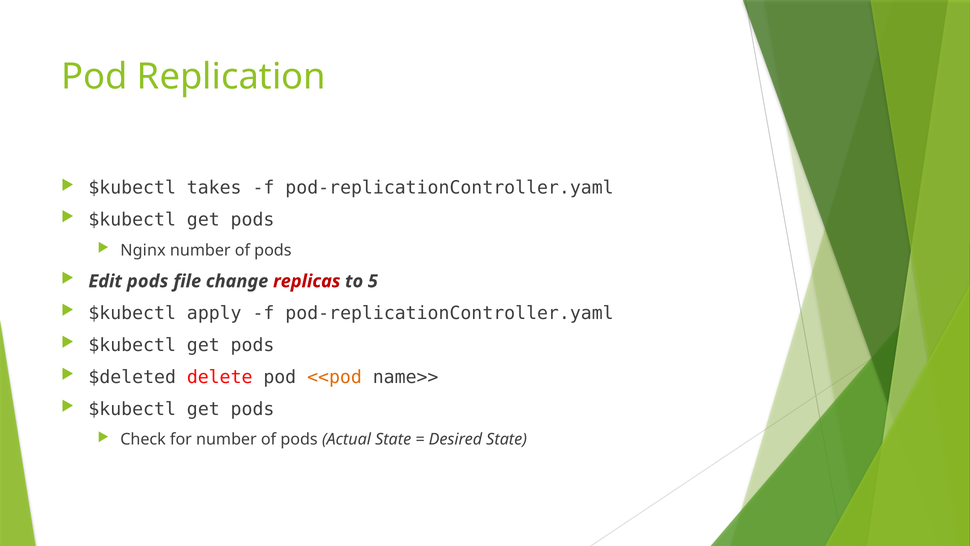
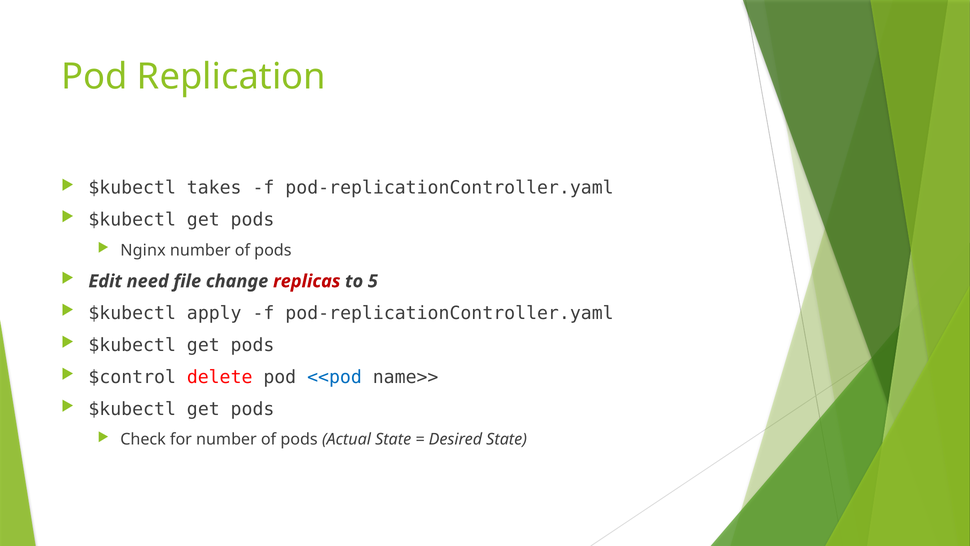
Edit pods: pods -> need
$deleted: $deleted -> $control
<<pod colour: orange -> blue
